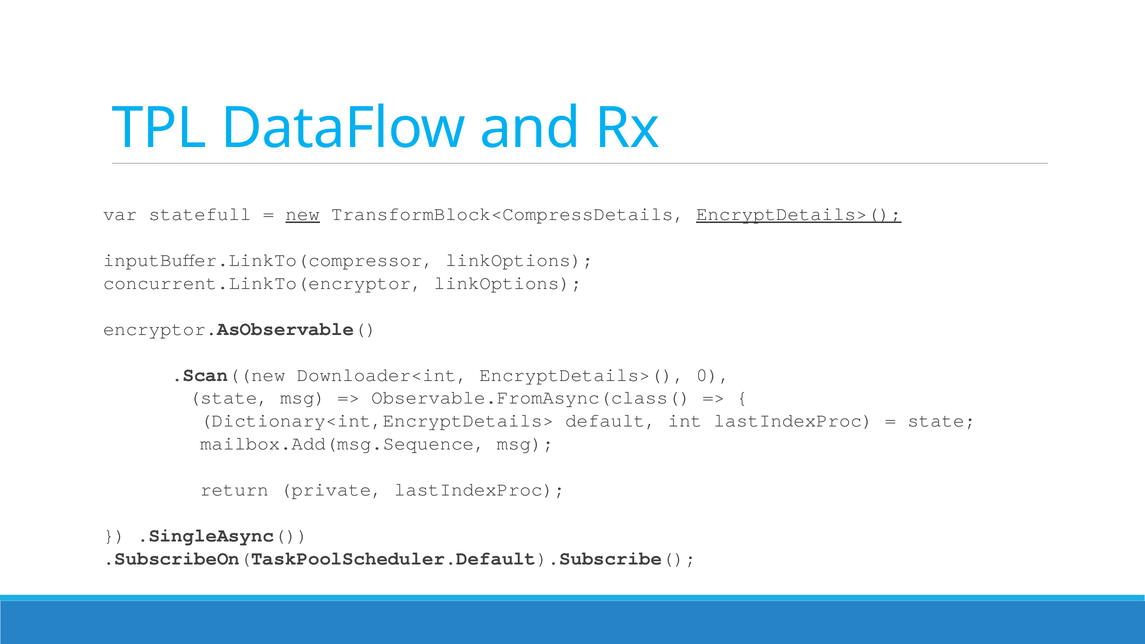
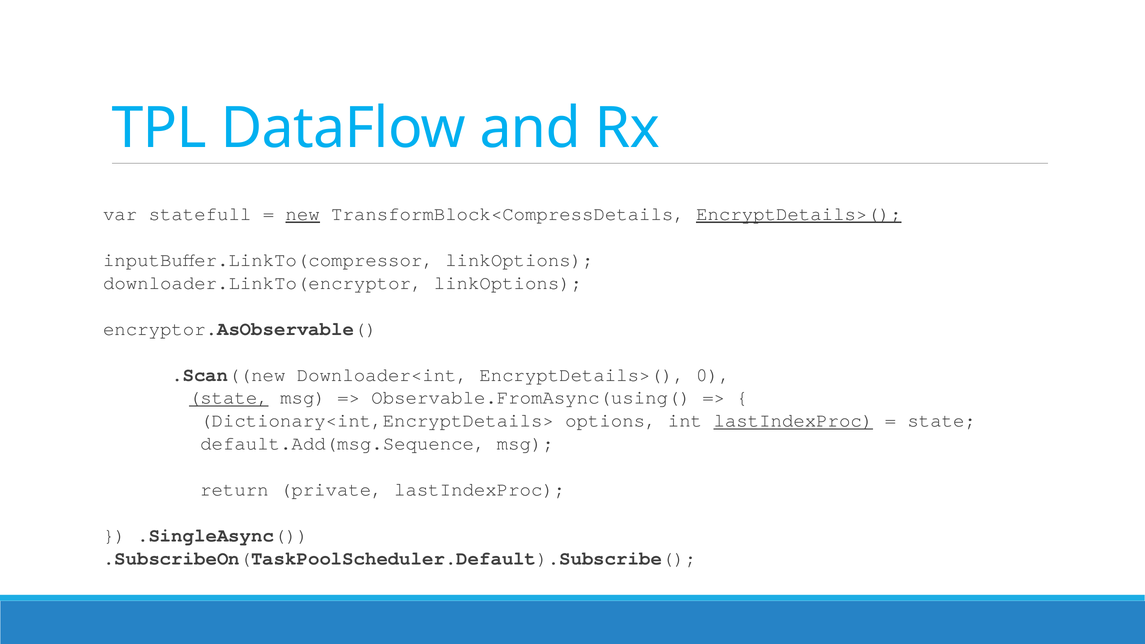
concurrent.LinkTo(encryptor: concurrent.LinkTo(encryptor -> downloader.LinkTo(encryptor
state at (229, 398) underline: none -> present
Observable.FromAsync(class(: Observable.FromAsync(class( -> Observable.FromAsync(using(
default: default -> options
lastIndexProc at (793, 421) underline: none -> present
mailbox.Add(msg.Sequence: mailbox.Add(msg.Sequence -> default.Add(msg.Sequence
